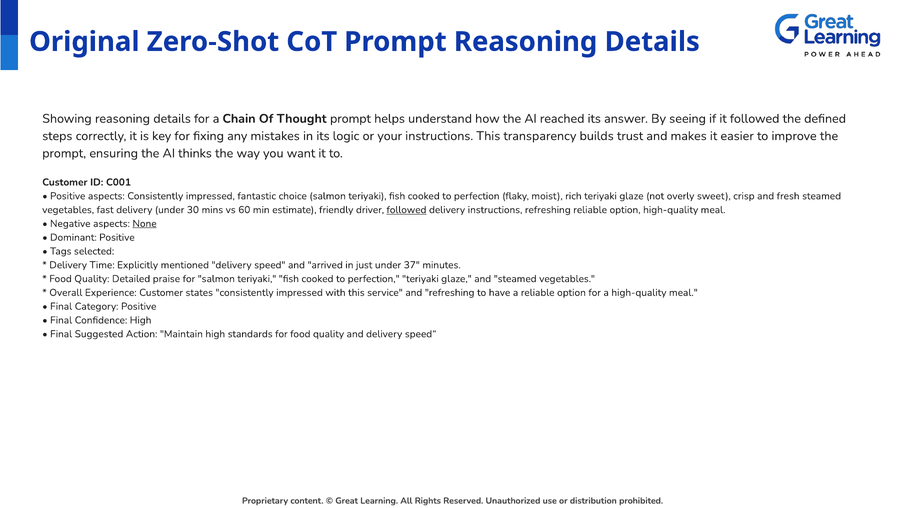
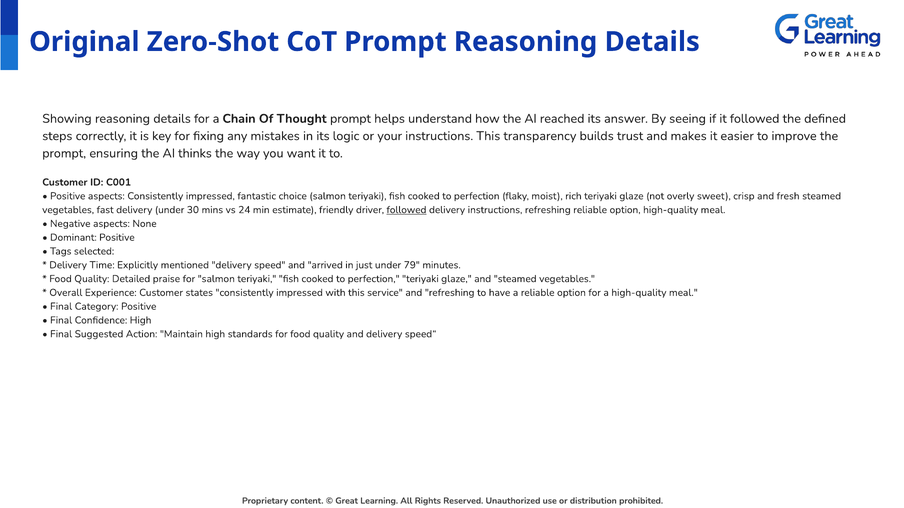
60: 60 -> 24
None underline: present -> none
37: 37 -> 79
